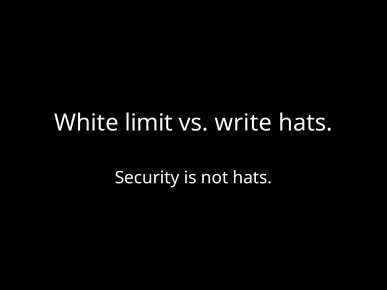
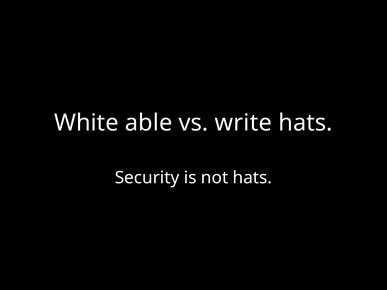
limit: limit -> able
